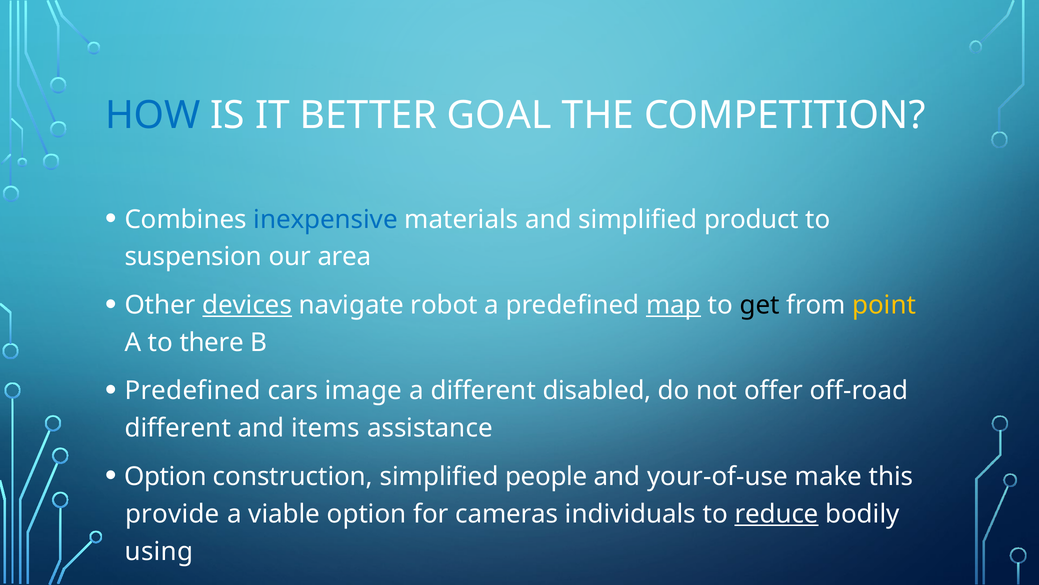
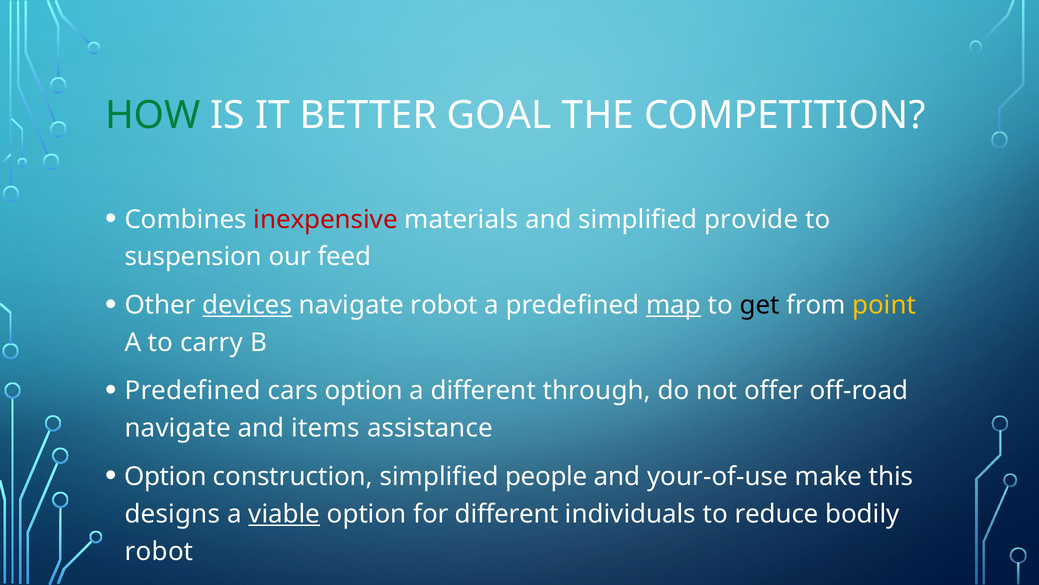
HOW colour: blue -> green
inexpensive colour: blue -> red
product: product -> provide
area: area -> feed
there: there -> carry
cars image: image -> option
disabled: disabled -> through
different at (178, 428): different -> navigate
provide: provide -> designs
viable underline: none -> present
for cameras: cameras -> different
reduce underline: present -> none
using at (159, 551): using -> robot
